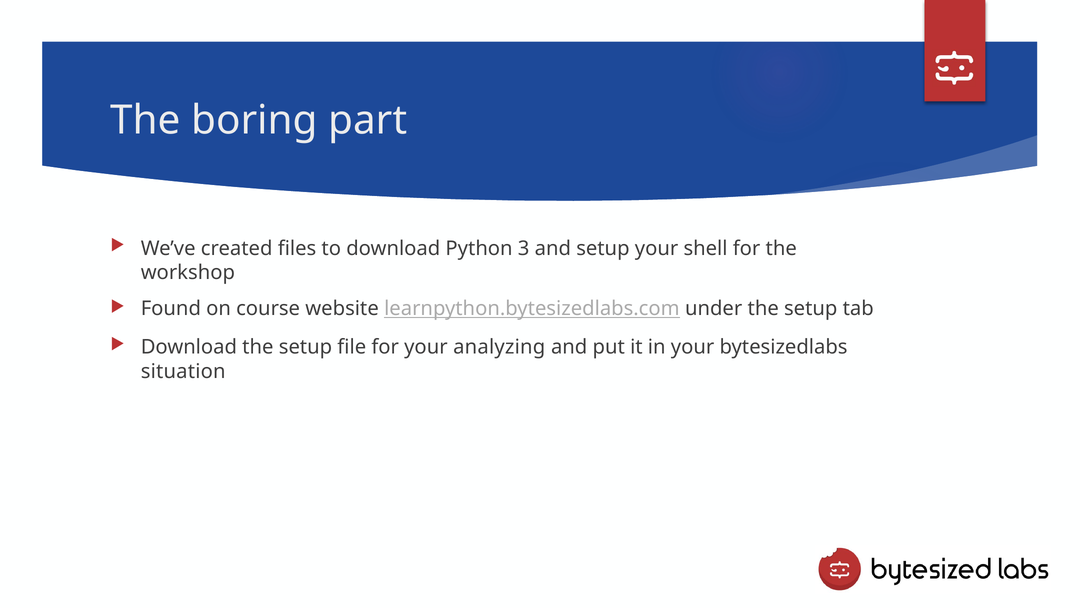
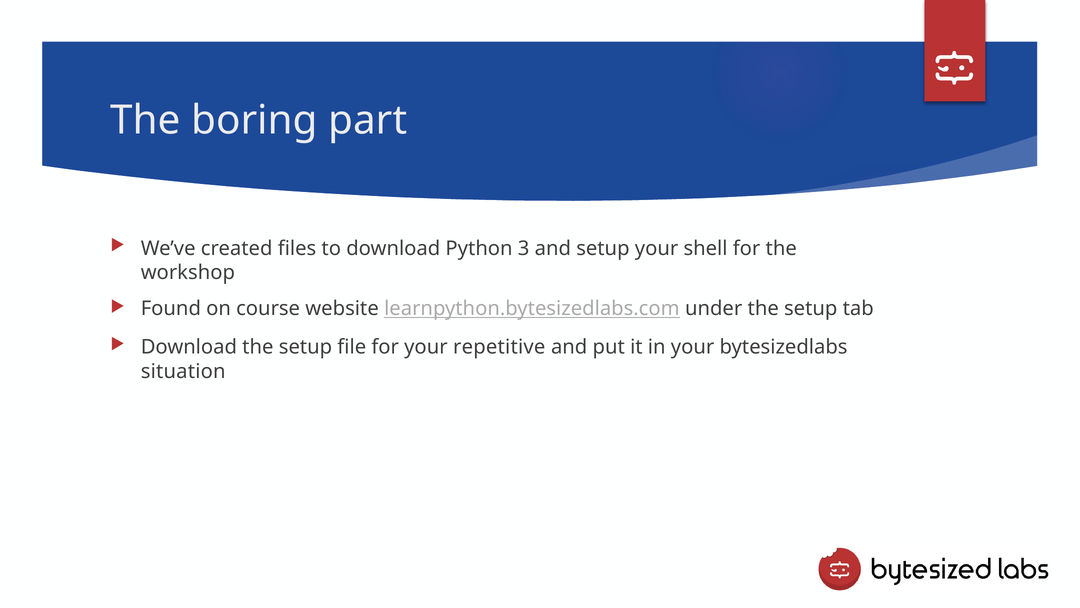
analyzing: analyzing -> repetitive
